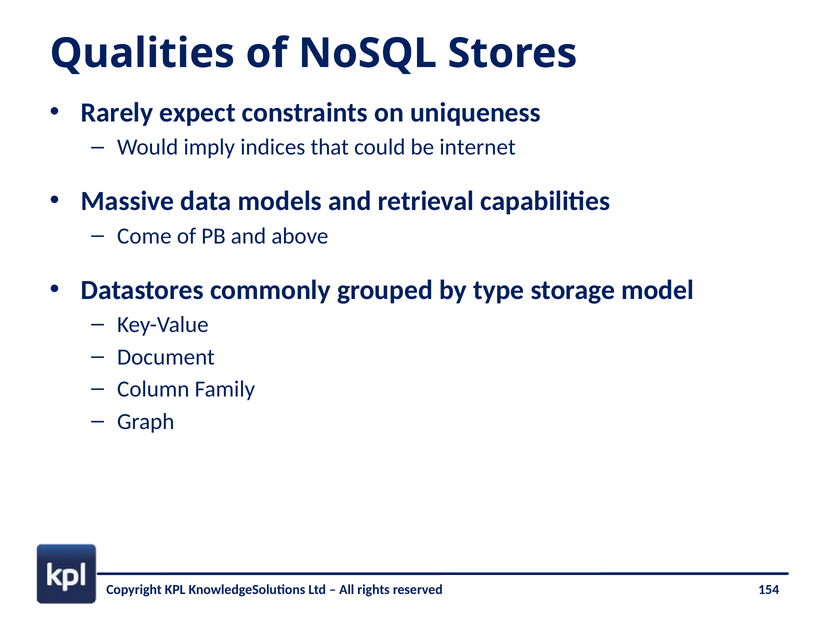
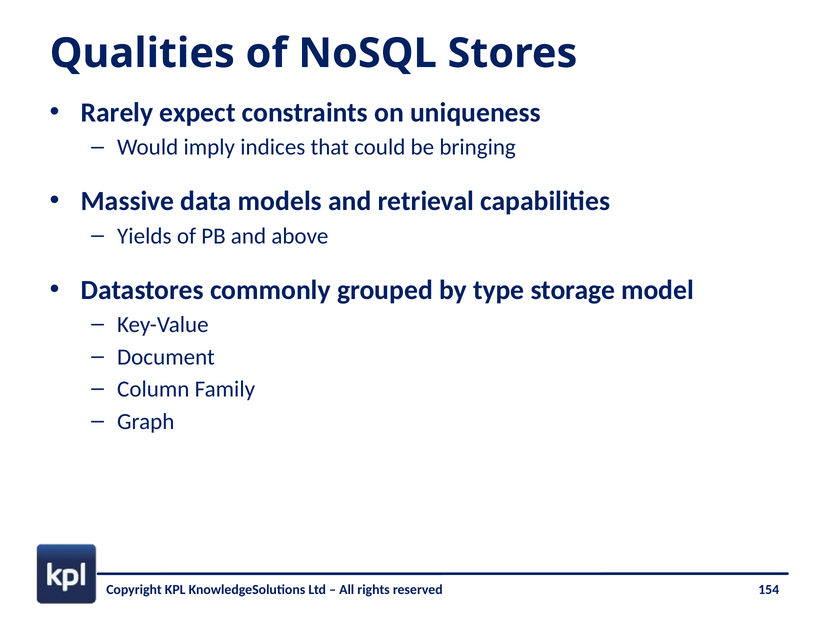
internet: internet -> bringing
Come: Come -> Yields
